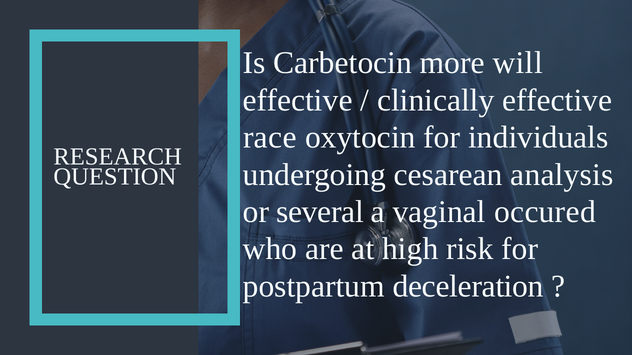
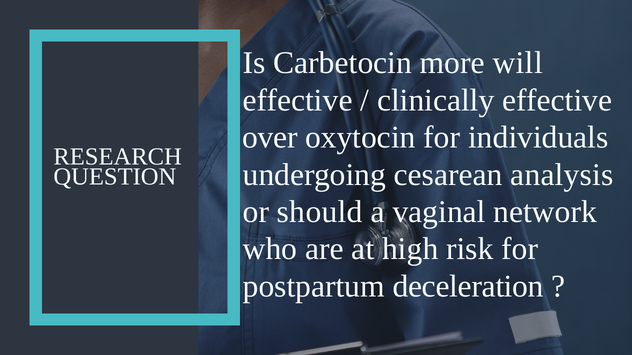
race: race -> over
several: several -> should
occured: occured -> network
